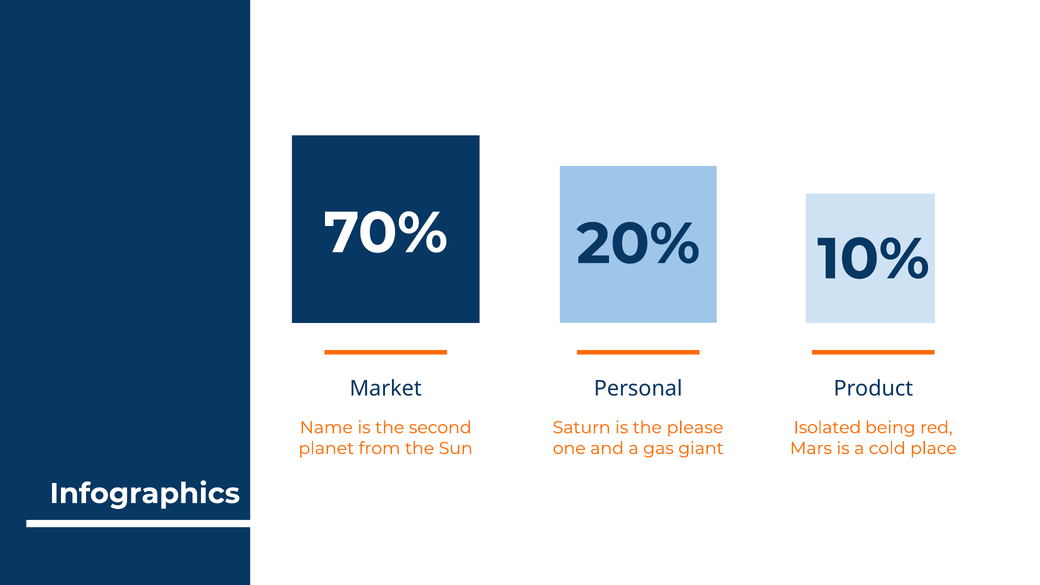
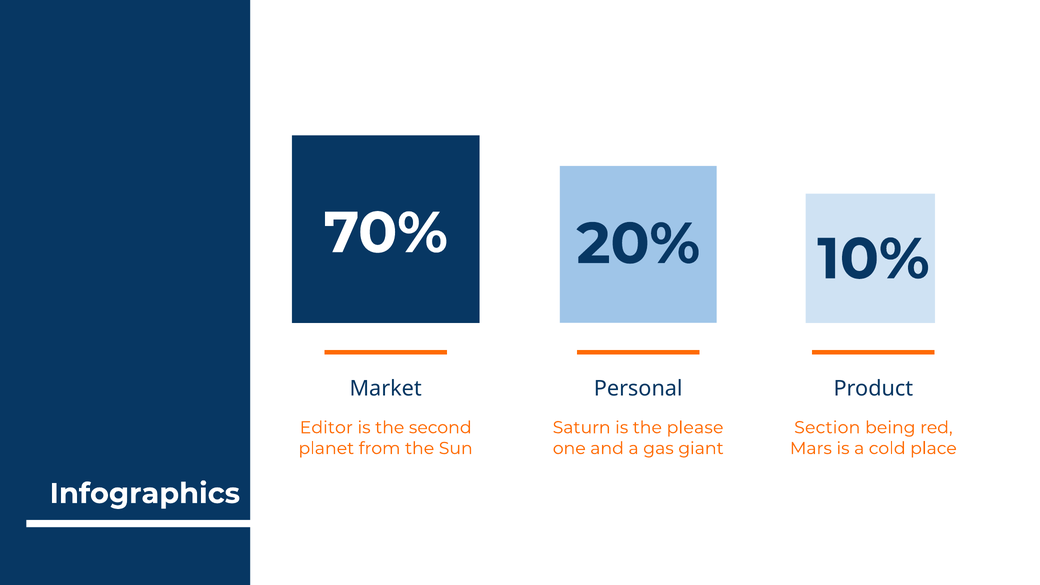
Name: Name -> Editor
Isolated: Isolated -> Section
